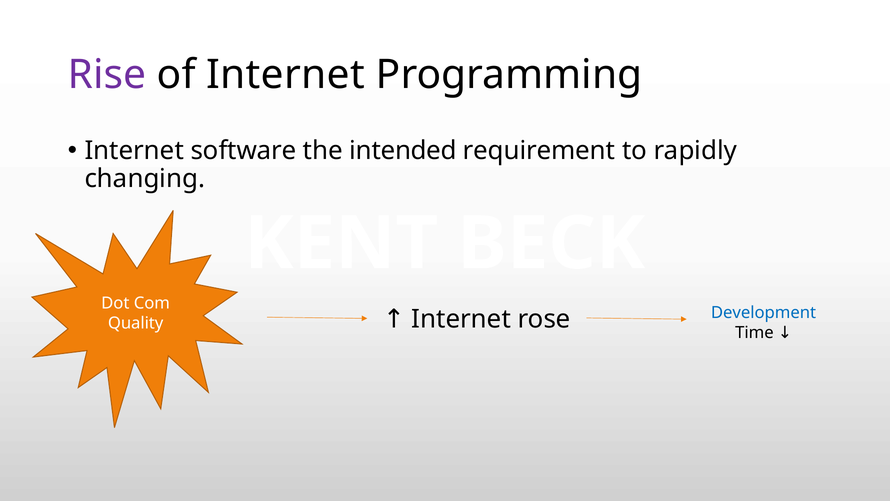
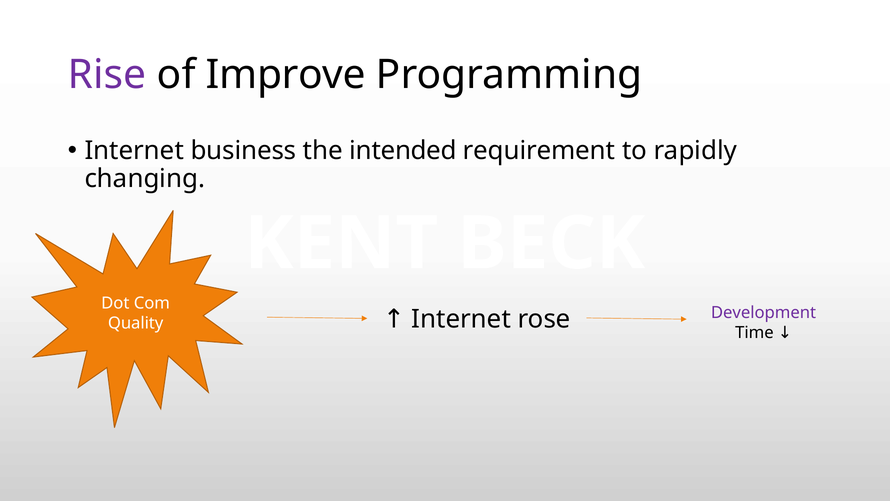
of Internet: Internet -> Improve
software: software -> business
Development colour: blue -> purple
